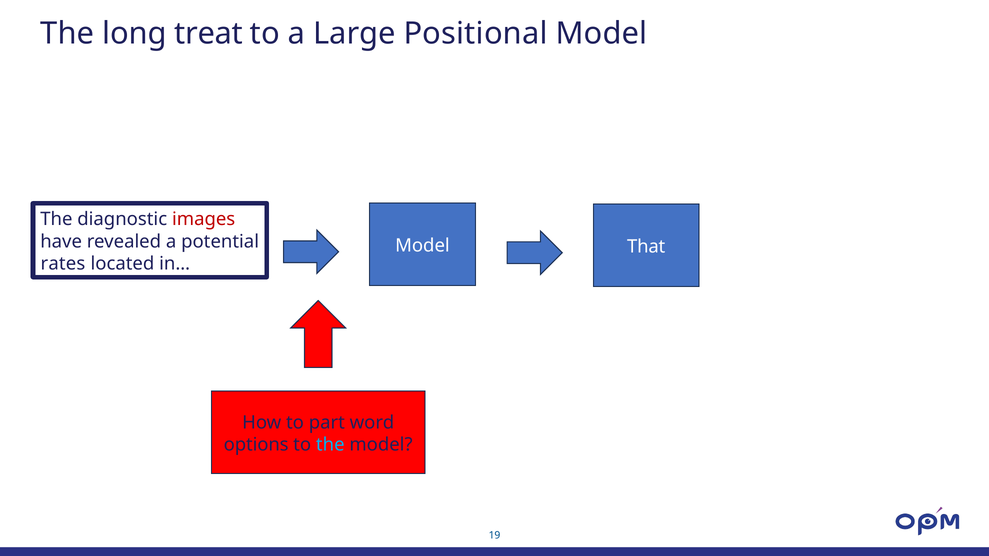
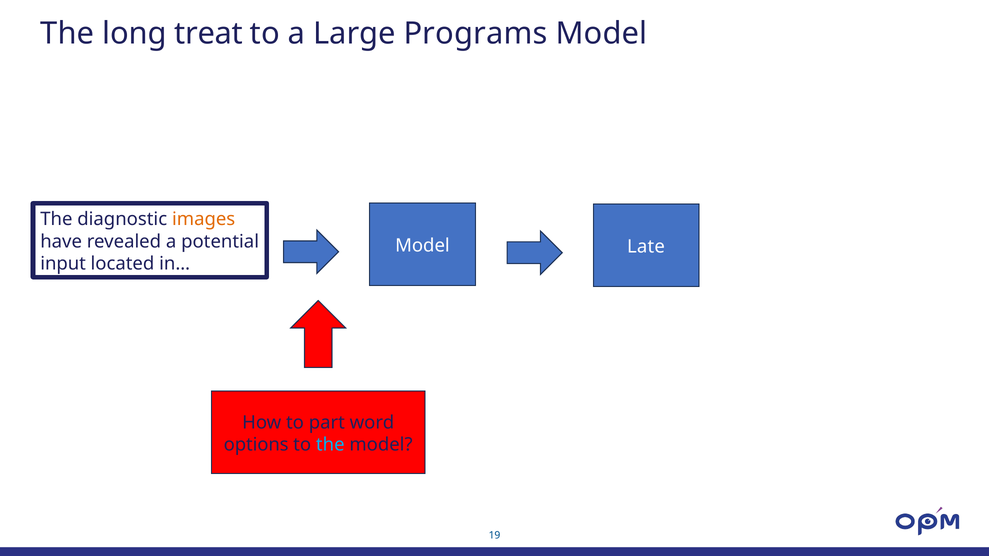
Positional: Positional -> Programs
images colour: red -> orange
That: That -> Late
rates: rates -> input
